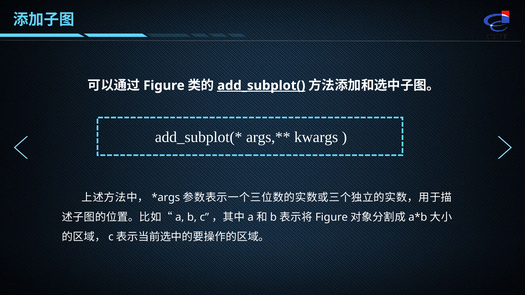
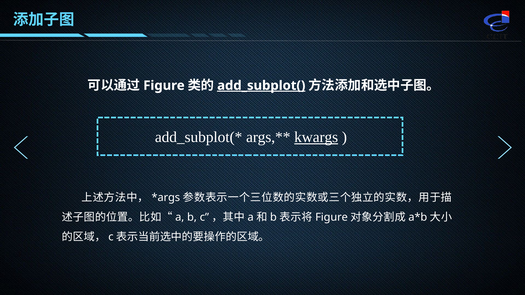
kwargs underline: none -> present
